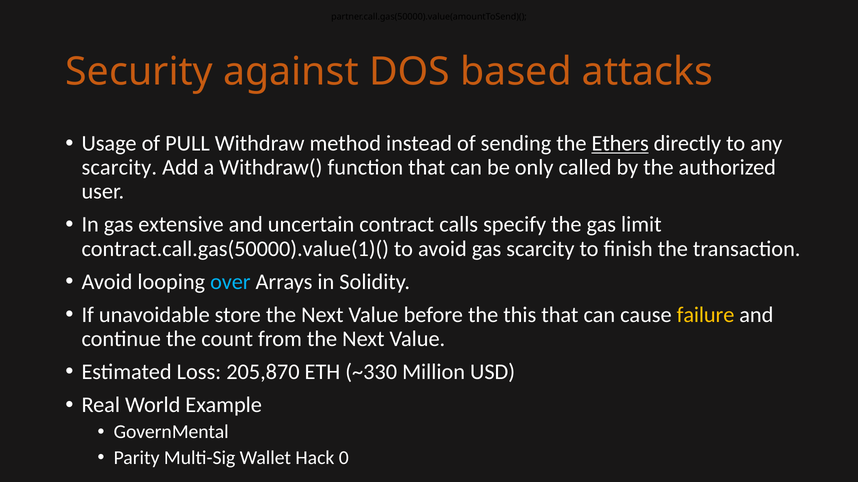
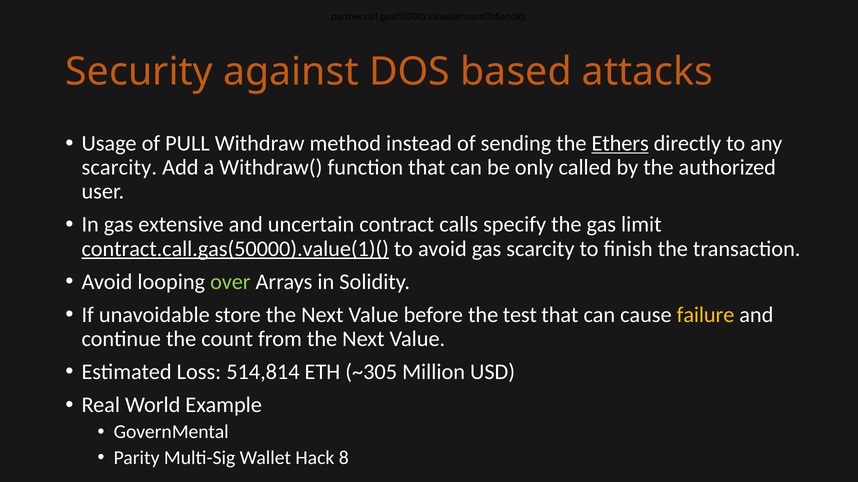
contract.call.gas(50000).value(1)( underline: none -> present
over colour: light blue -> light green
this: this -> test
205,870: 205,870 -> 514,814
~330: ~330 -> ~305
0: 0 -> 8
